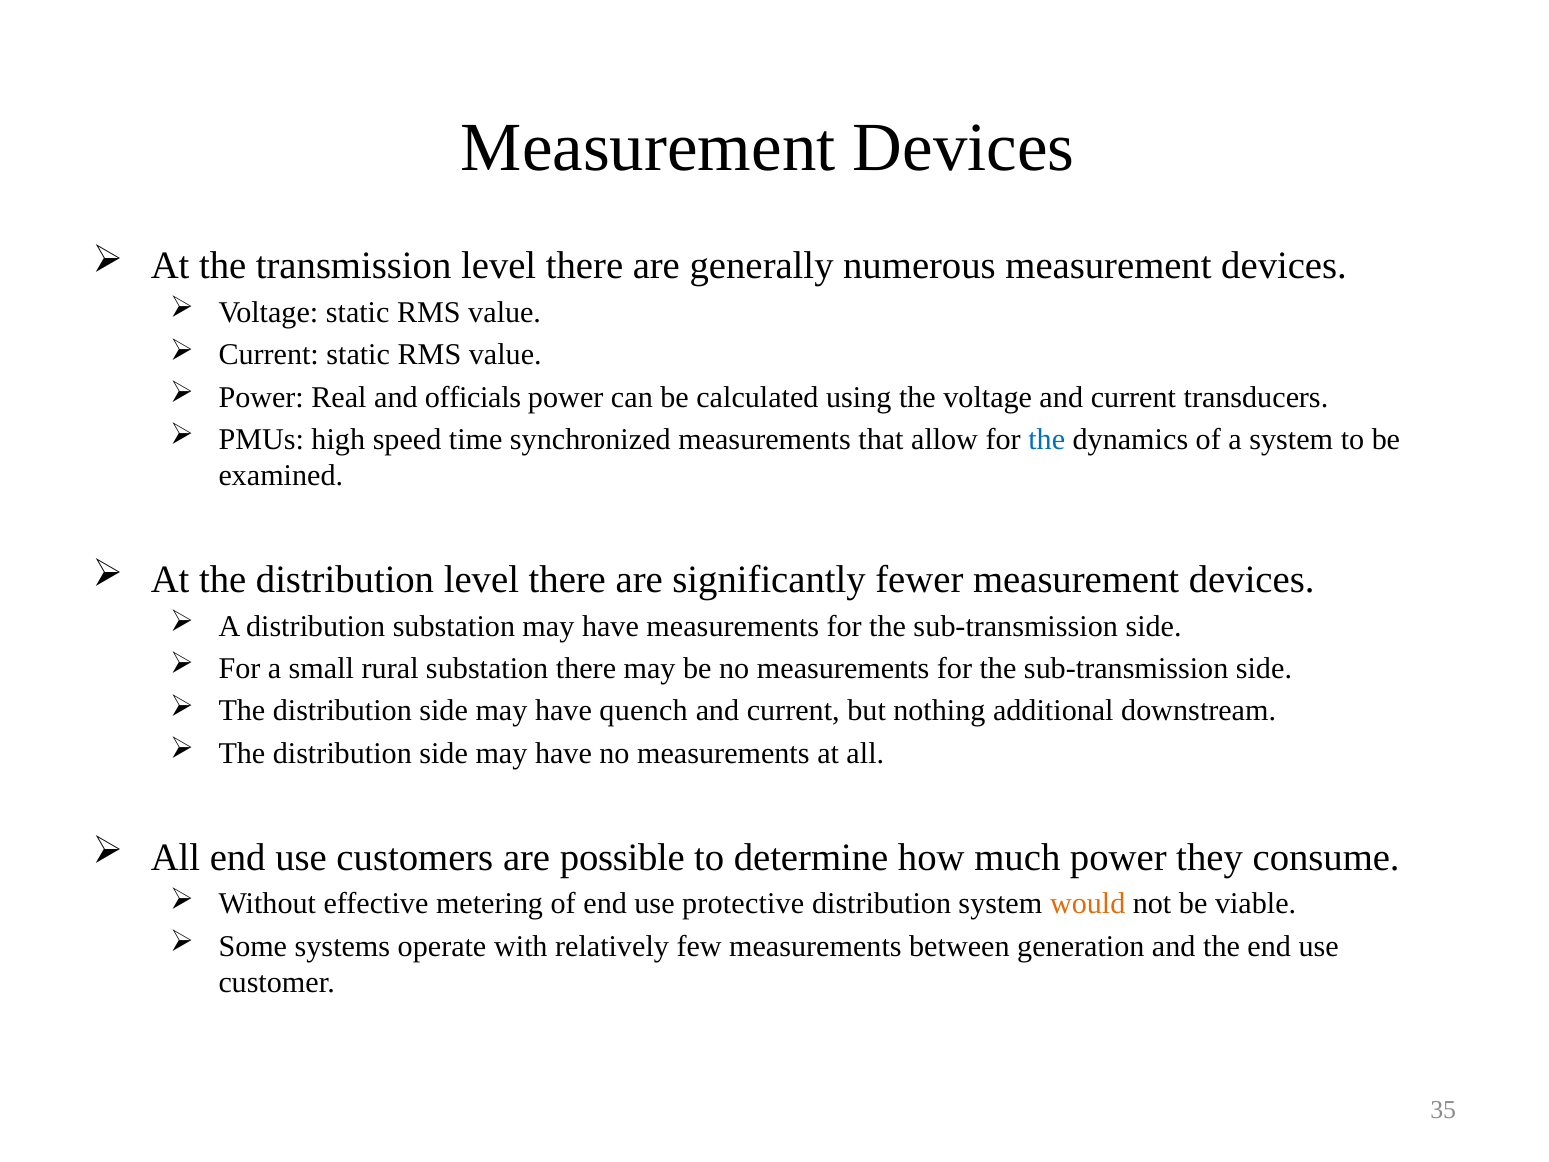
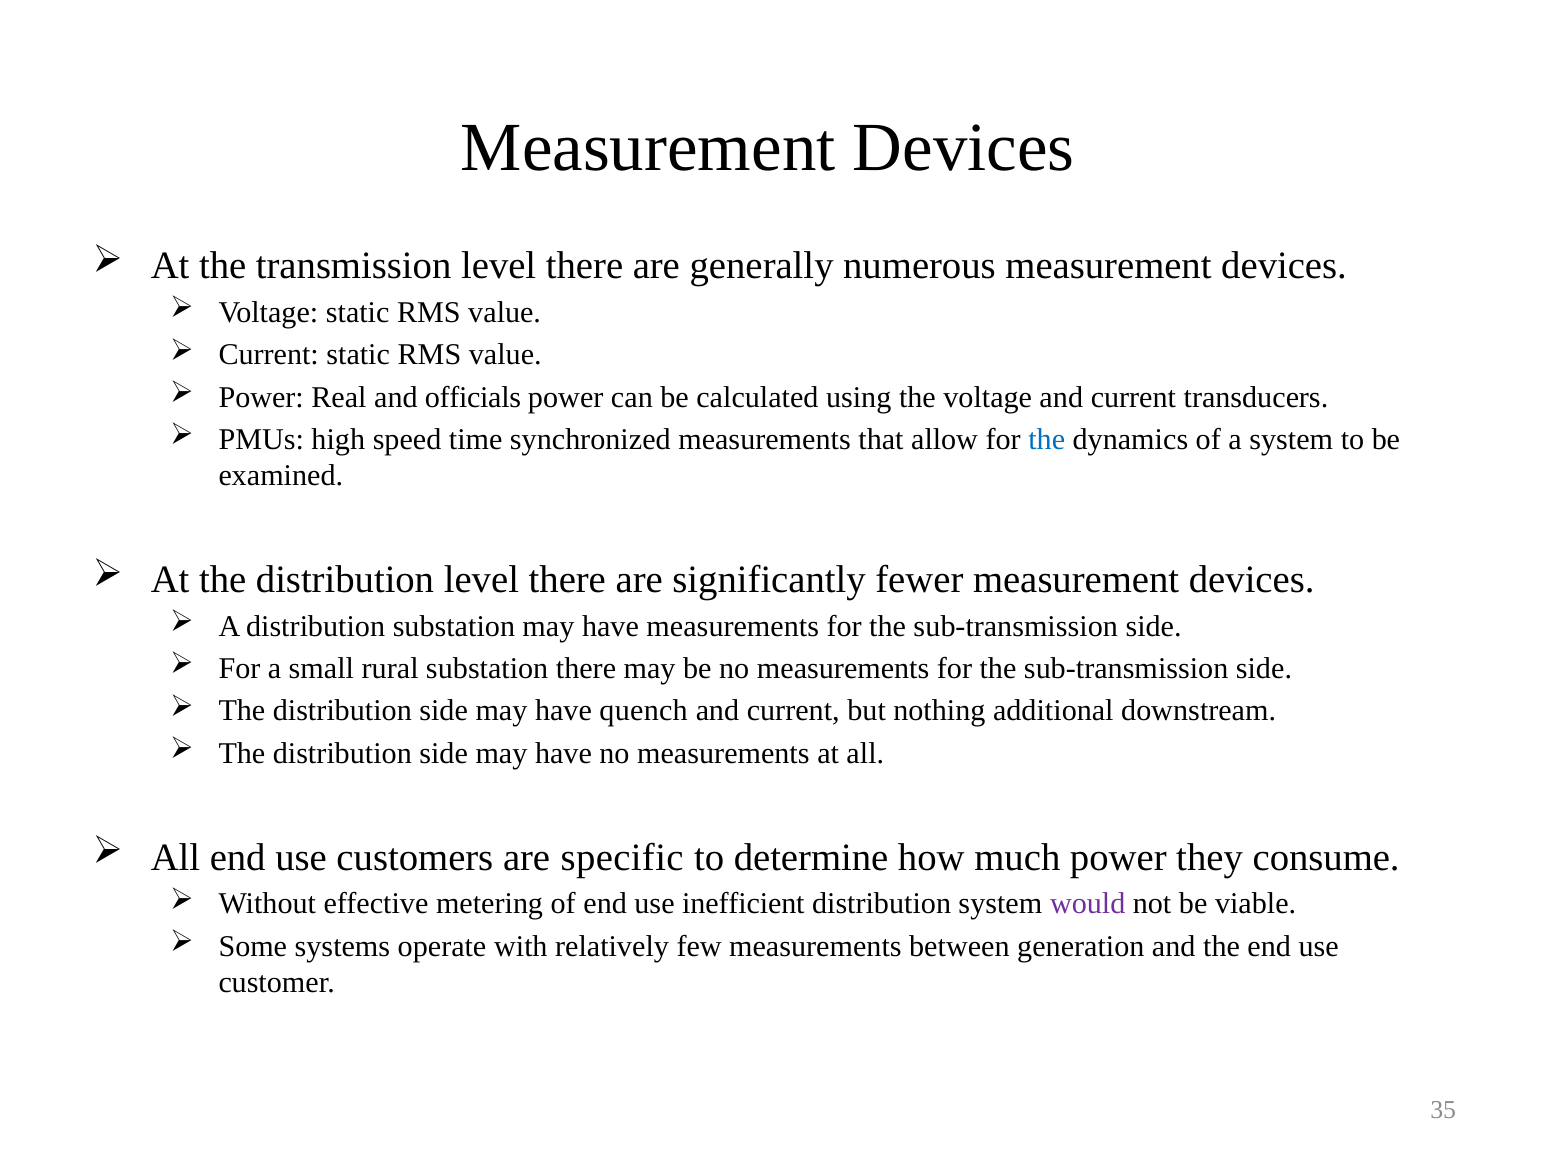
possible: possible -> specific
protective: protective -> inefficient
would colour: orange -> purple
